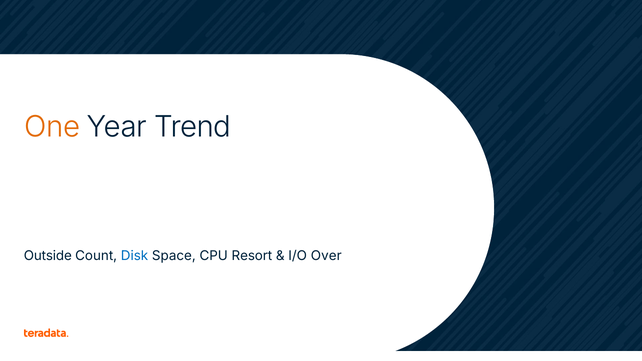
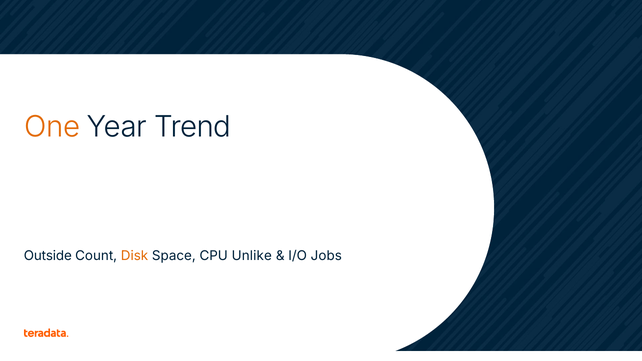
Disk colour: blue -> orange
Resort: Resort -> Unlike
Over: Over -> Jobs
